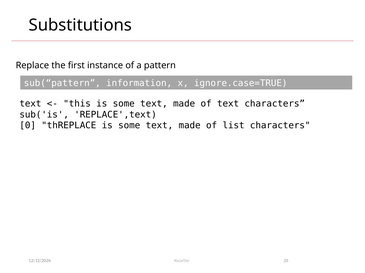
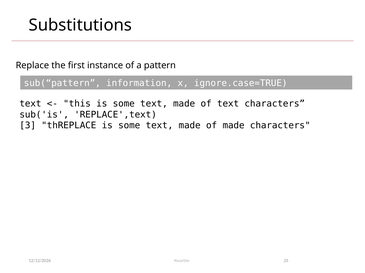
0: 0 -> 3
of list: list -> made
